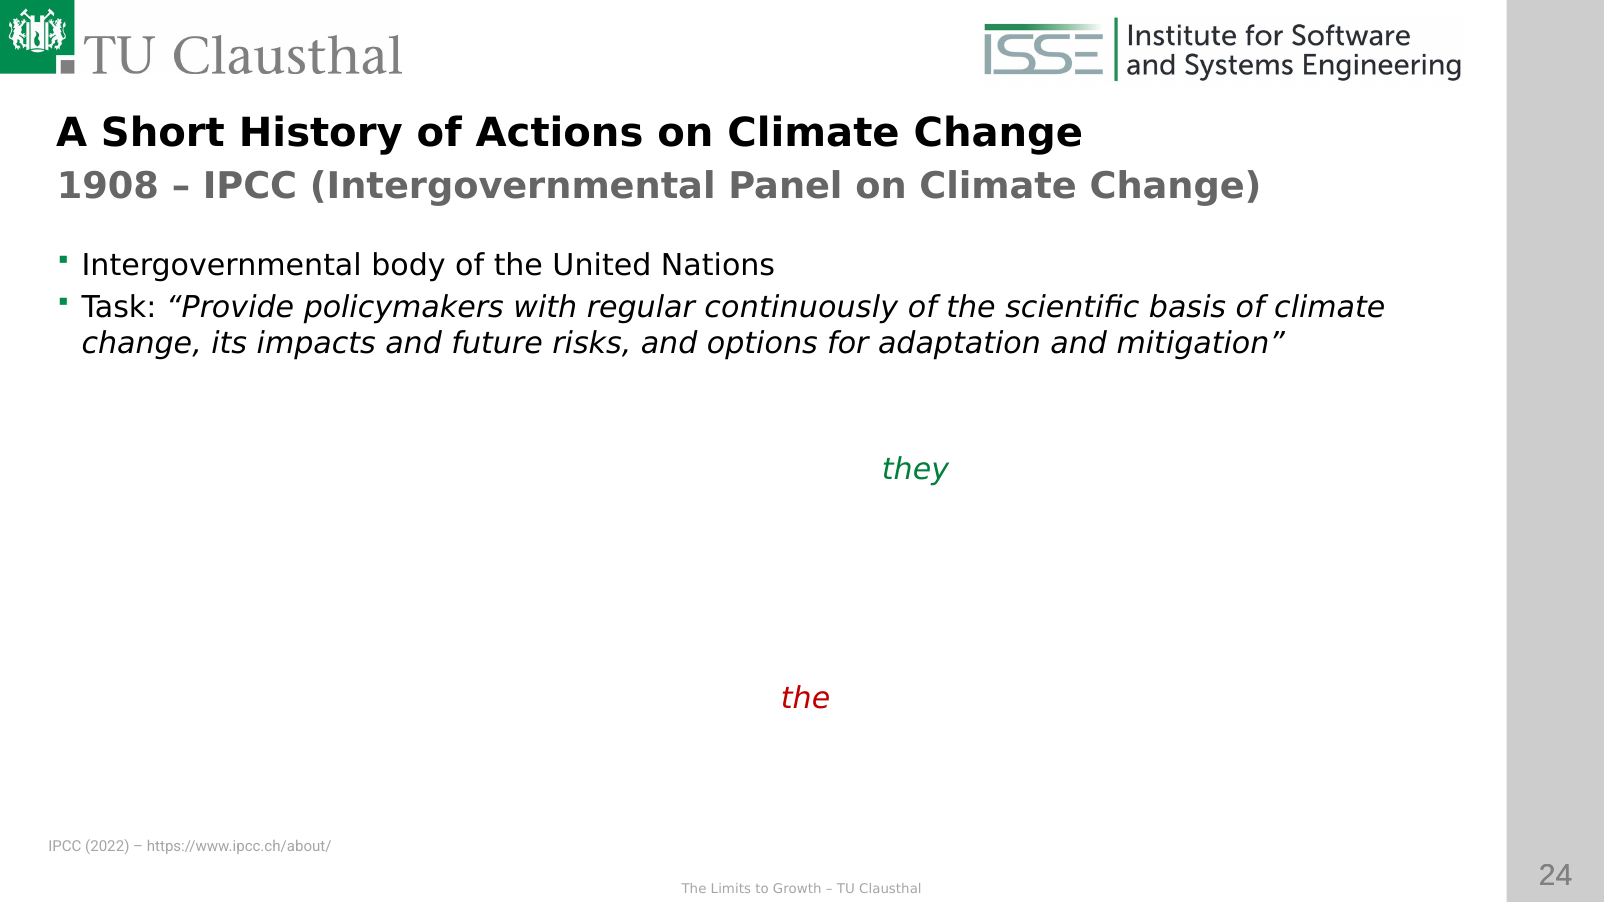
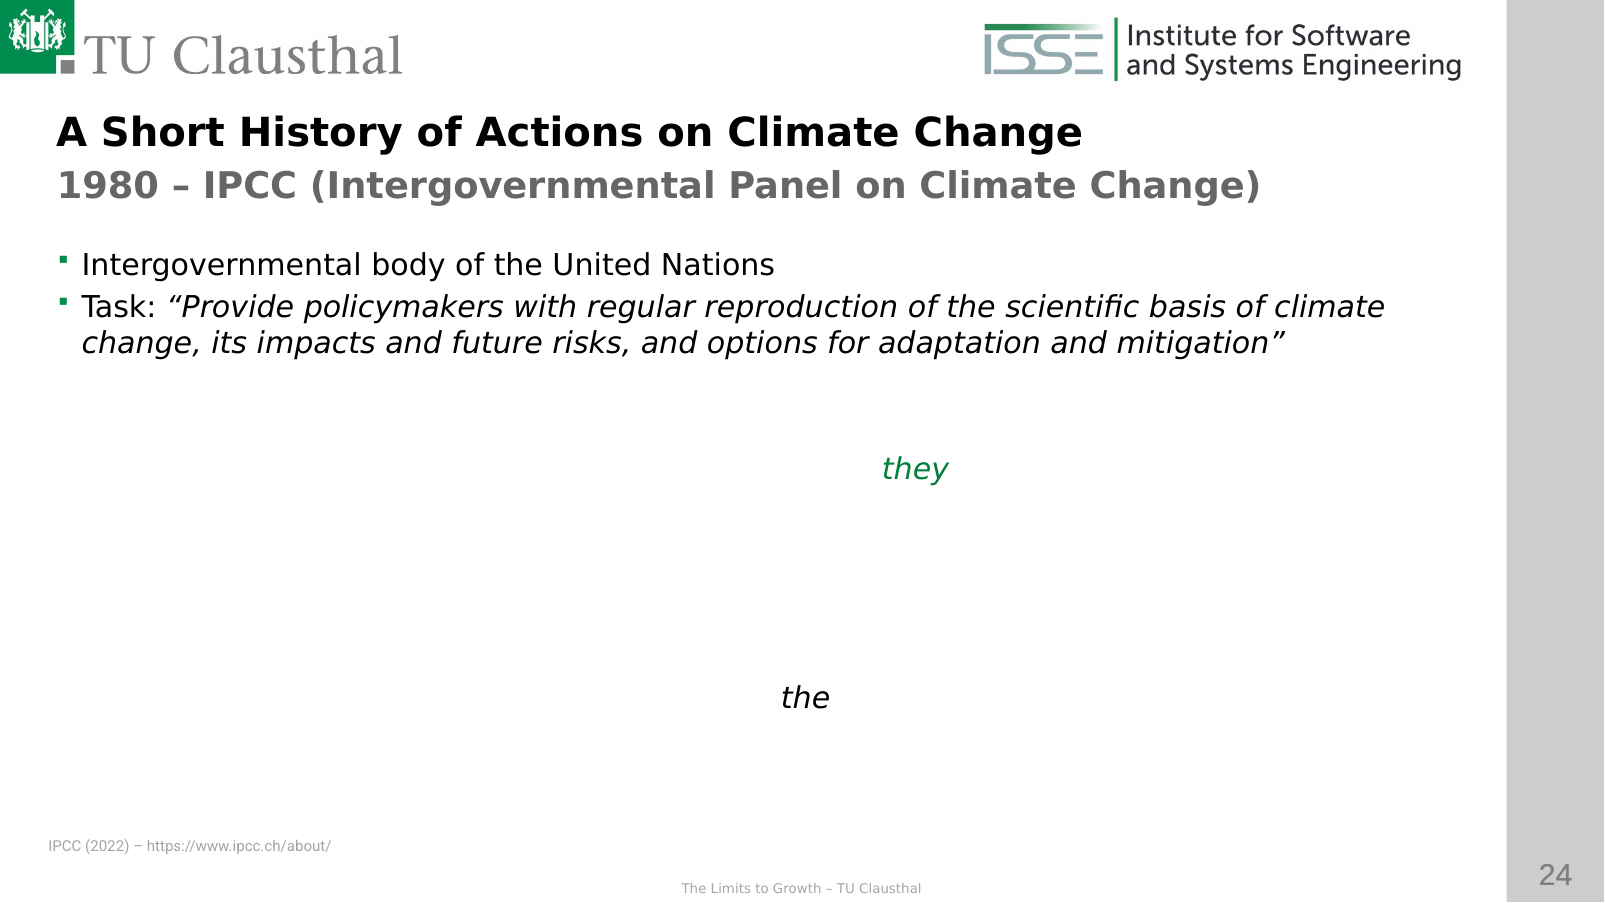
1908: 1908 -> 1980
continuously: continuously -> reproduction
the at (806, 698) colour: red -> black
